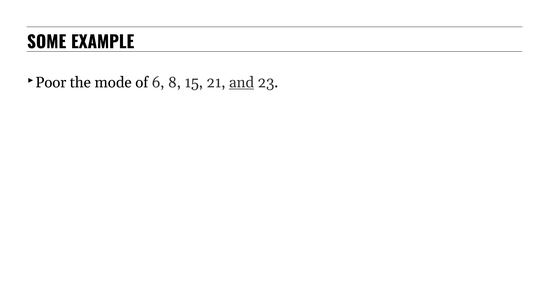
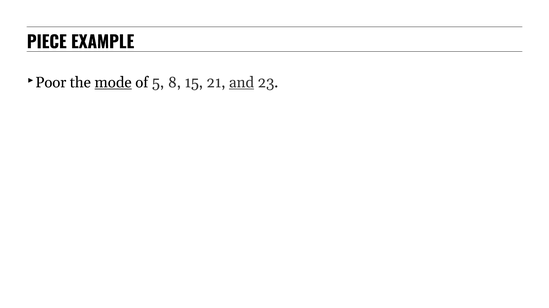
SOME: SOME -> PIECE
mode underline: none -> present
6: 6 -> 5
